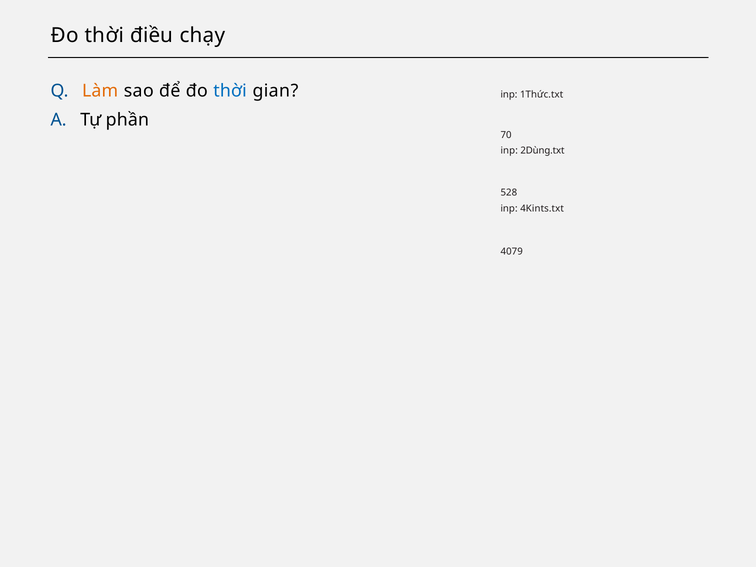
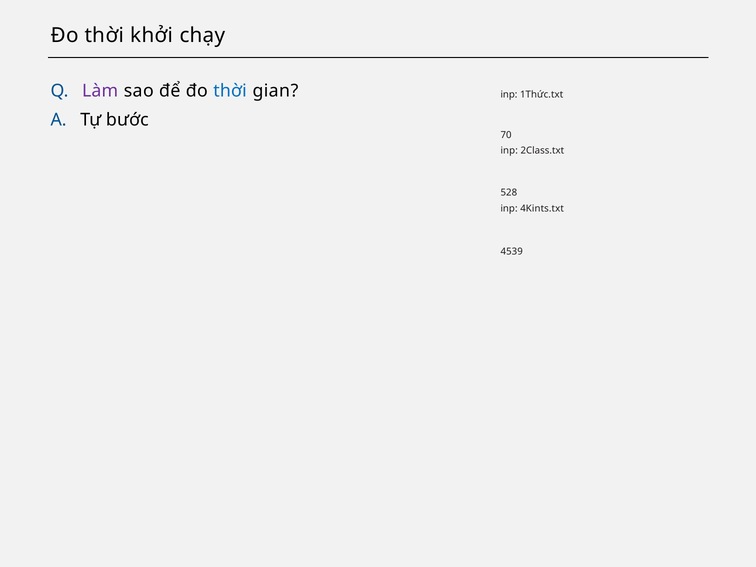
điều: điều -> khởi
Làm colour: orange -> purple
phần: phần -> bước
2Dùng.txt: 2Dùng.txt -> 2Class.txt
4079: 4079 -> 4539
